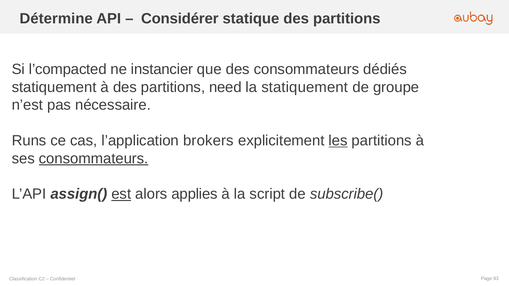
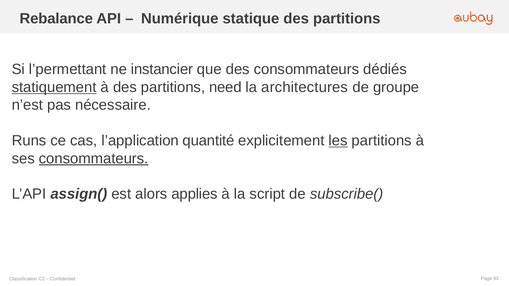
Détermine: Détermine -> Rebalance
Considérer: Considérer -> Numérique
l’compacted: l’compacted -> l’permettant
statiquement at (54, 87) underline: none -> present
la statiquement: statiquement -> architectures
brokers: brokers -> quantité
est underline: present -> none
